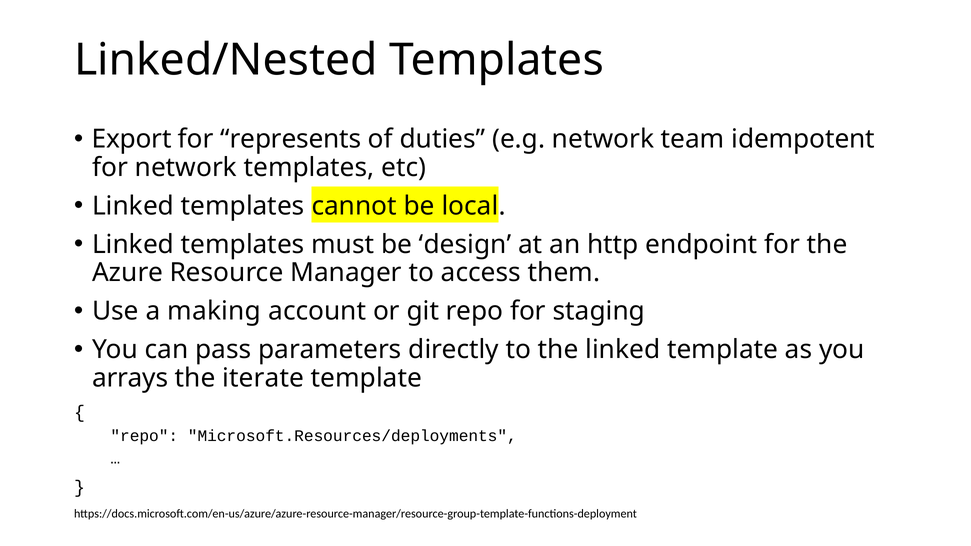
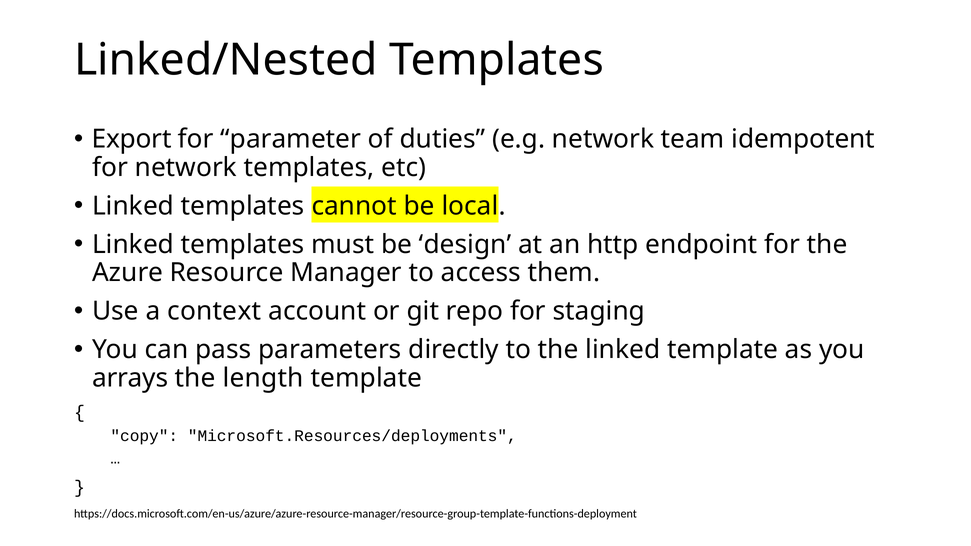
represents: represents -> parameter
making: making -> context
iterate: iterate -> length
repo at (144, 436): repo -> copy
